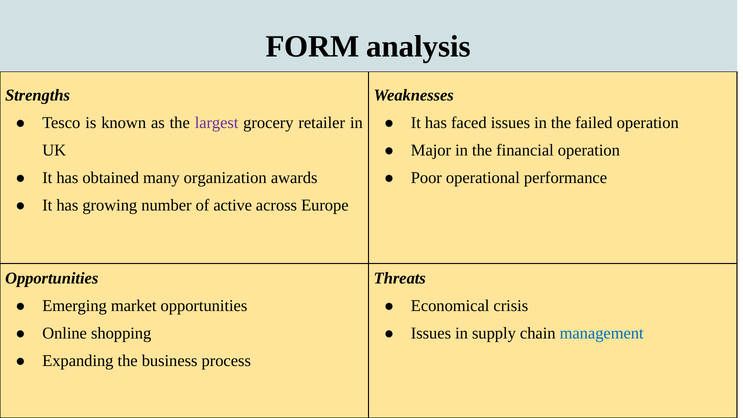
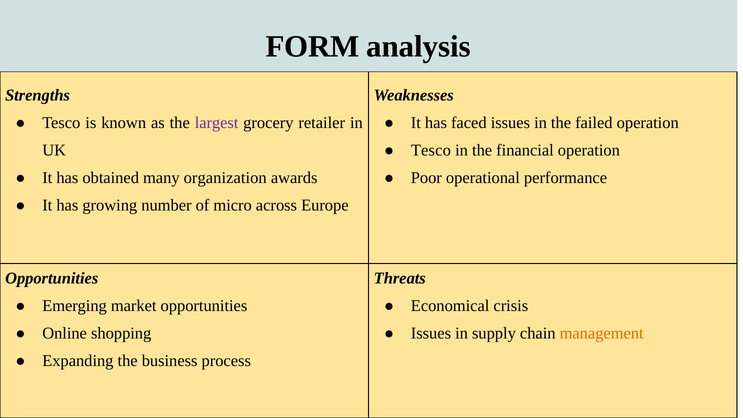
Major at (431, 150): Major -> Tesco
active: active -> micro
management colour: blue -> orange
